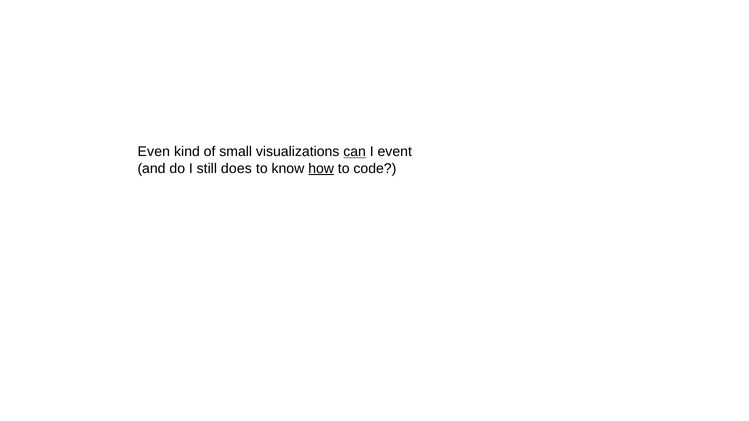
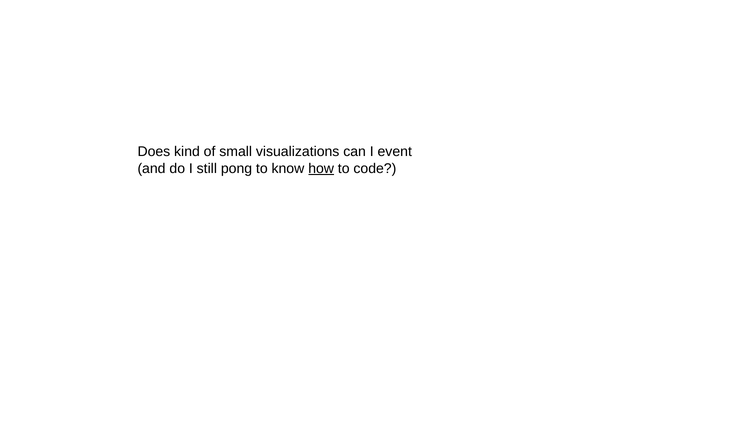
Even: Even -> Does
can underline: present -> none
does: does -> pong
